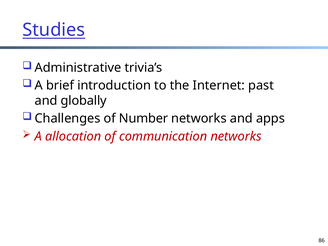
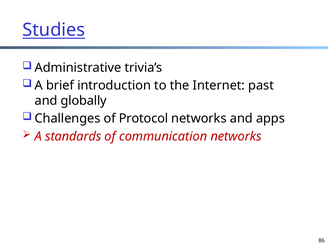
Number: Number -> Protocol
allocation: allocation -> standards
